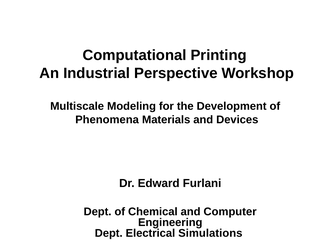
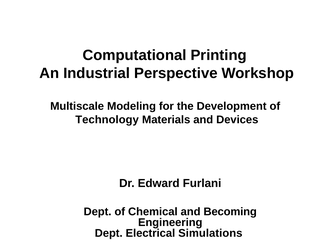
Phenomena: Phenomena -> Technology
Computer: Computer -> Becoming
